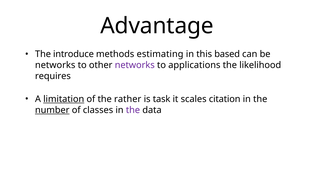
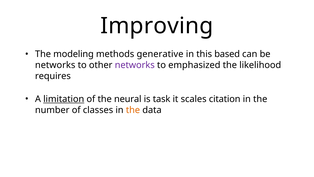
Advantage: Advantage -> Improving
introduce: introduce -> modeling
estimating: estimating -> generative
applications: applications -> emphasized
rather: rather -> neural
number underline: present -> none
the at (133, 110) colour: purple -> orange
